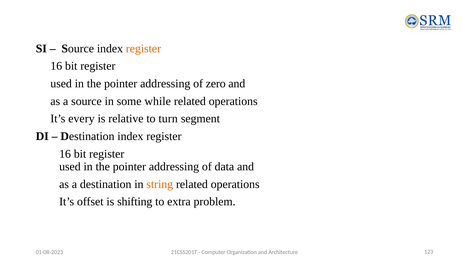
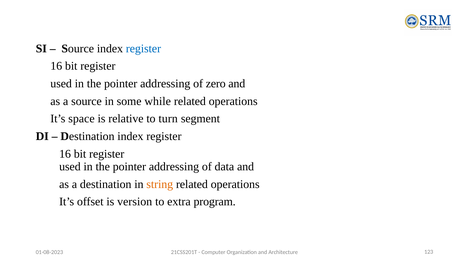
register at (143, 49) colour: orange -> blue
every: every -> space
shifting: shifting -> version
problem: problem -> program
